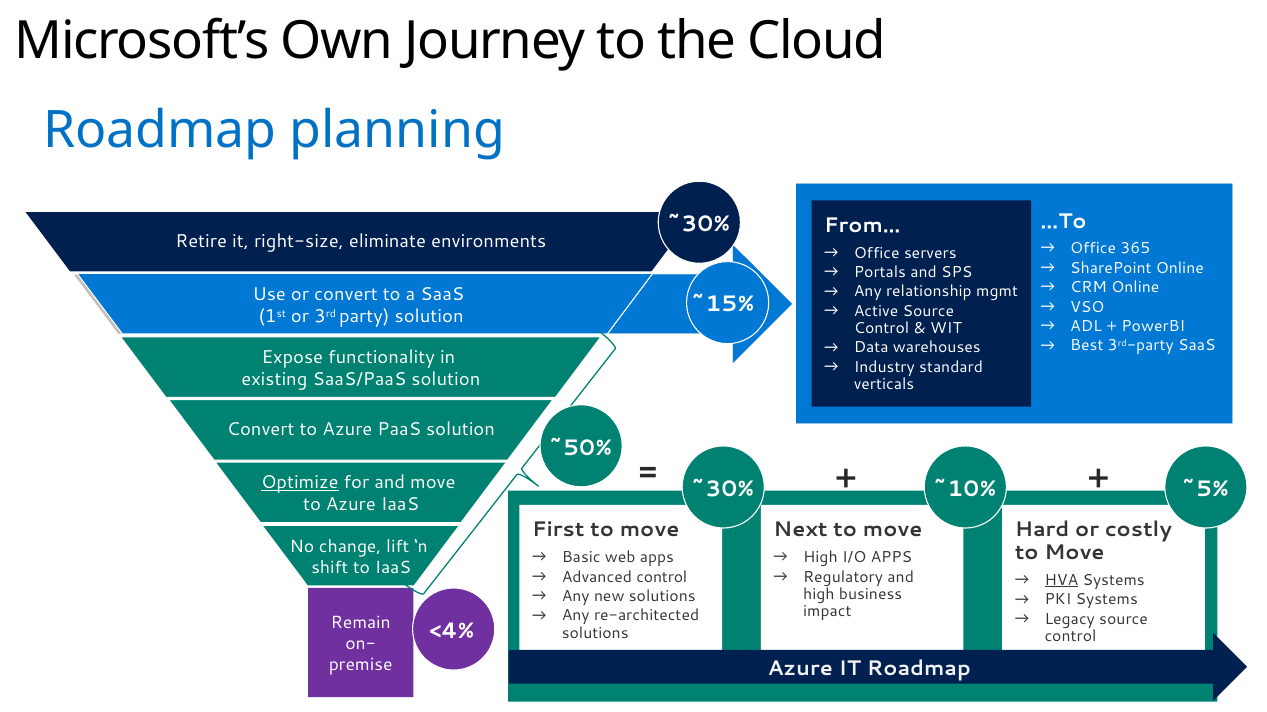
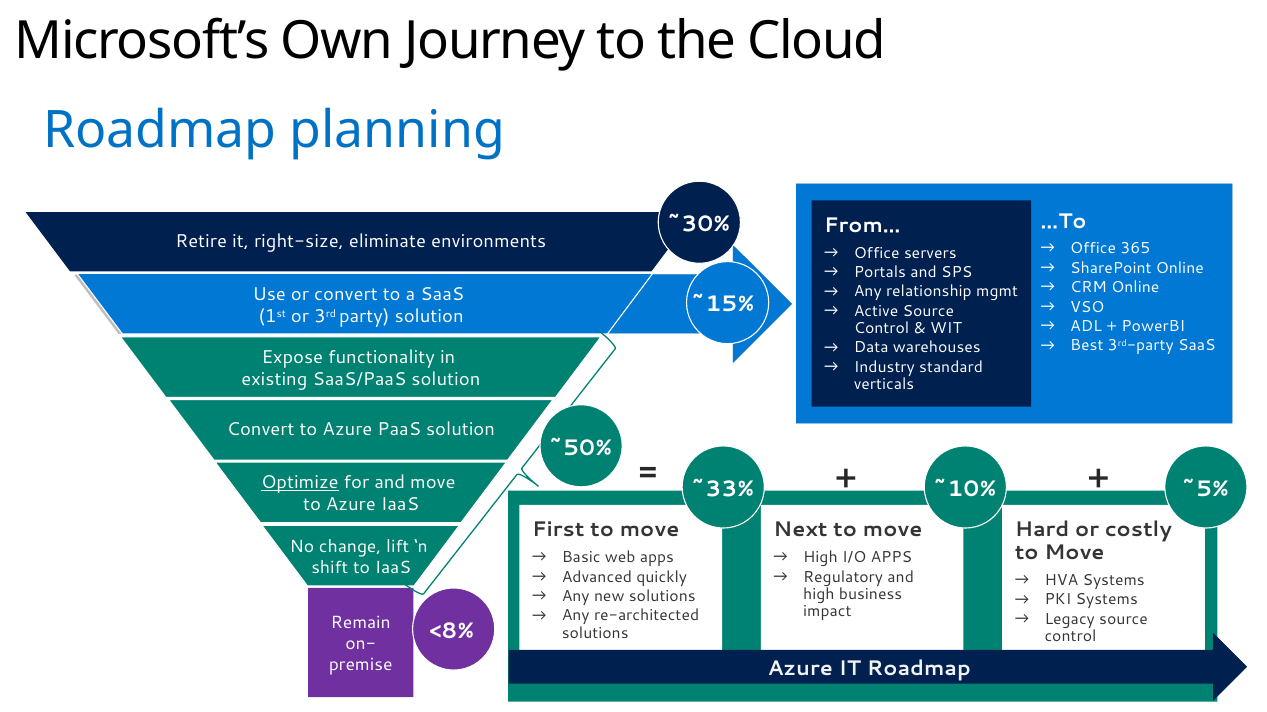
~30% at (722, 489): ~30% -> ~33%
Advanced control: control -> quickly
HVA underline: present -> none
<4%: <4% -> <8%
